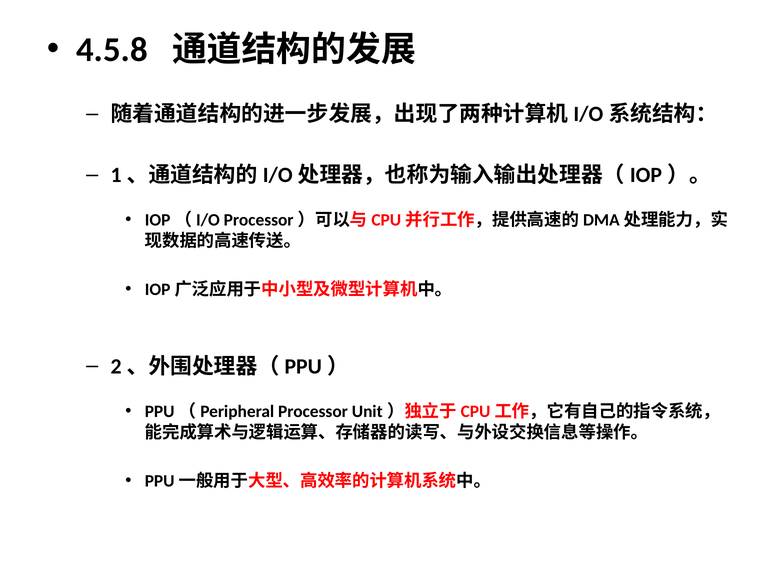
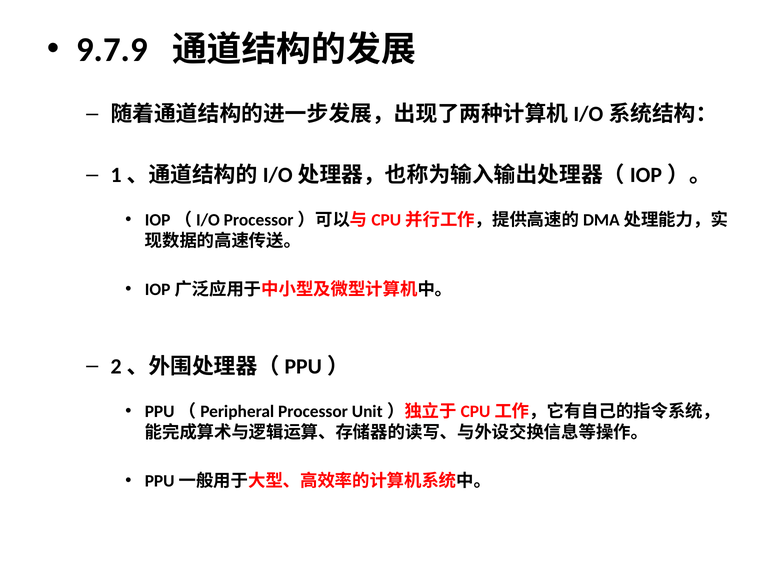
4.5.8: 4.5.8 -> 9.7.9
